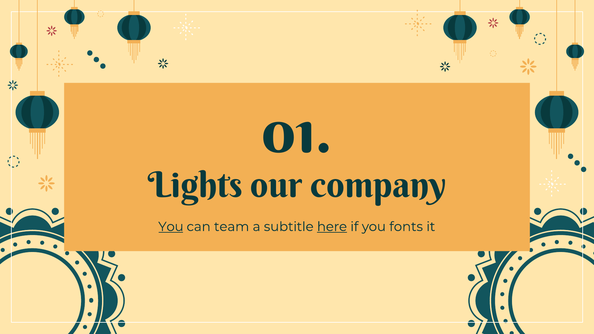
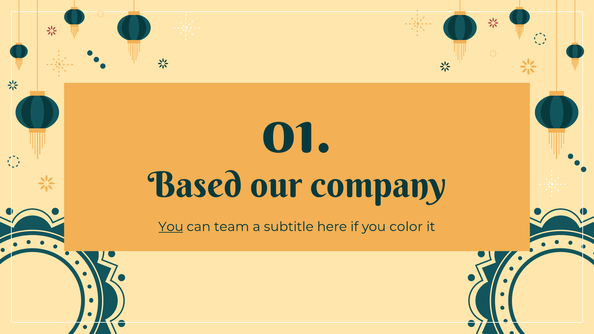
Lights: Lights -> Based
here underline: present -> none
fonts: fonts -> color
